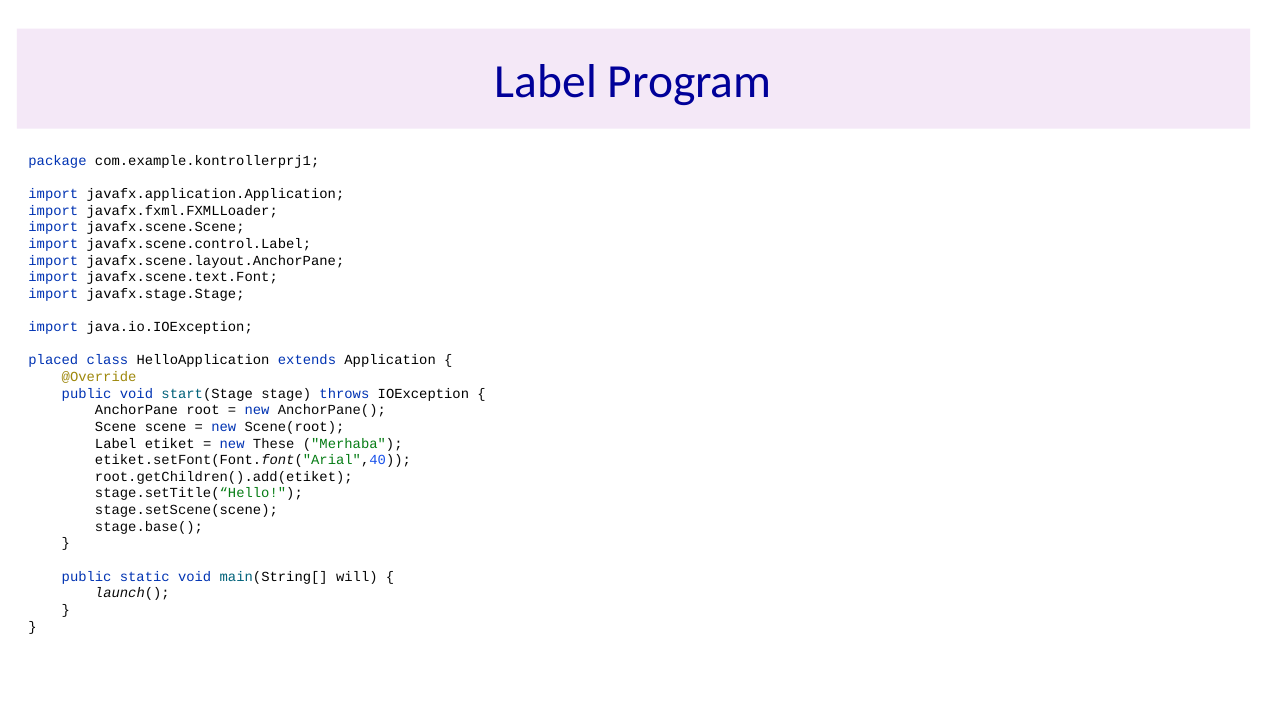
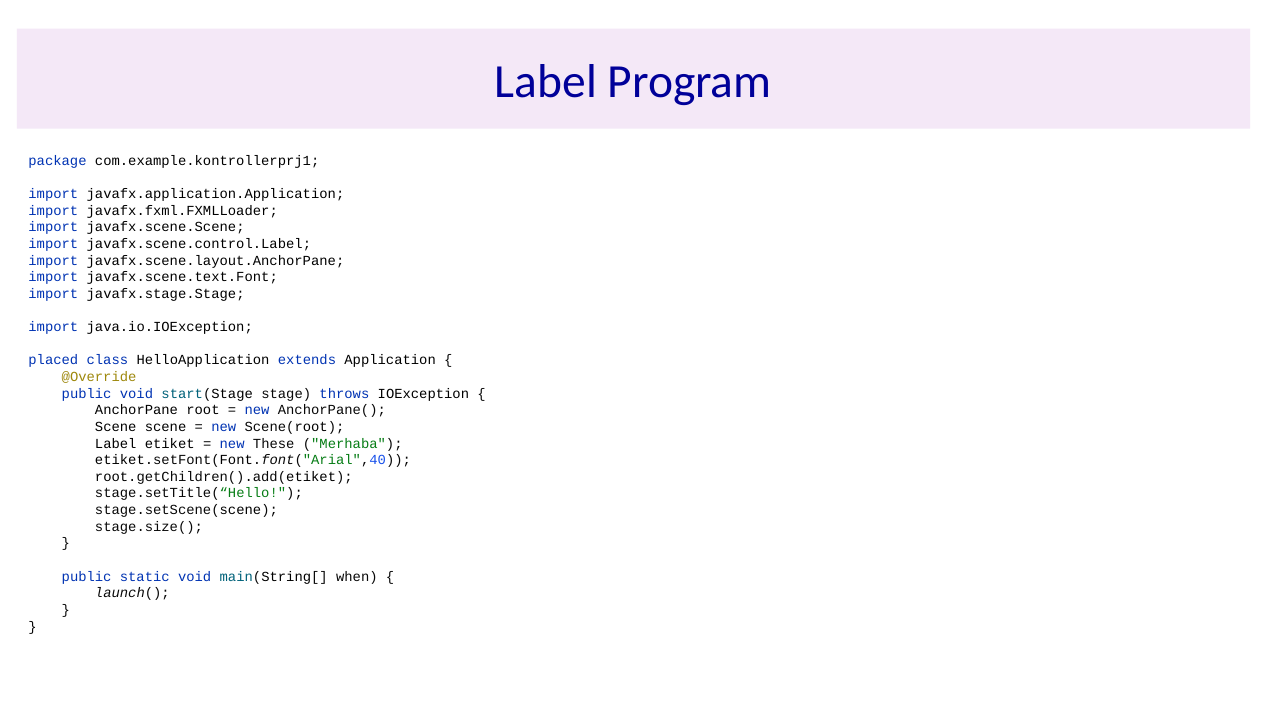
stage.base(: stage.base( -> stage.size(
will: will -> when
